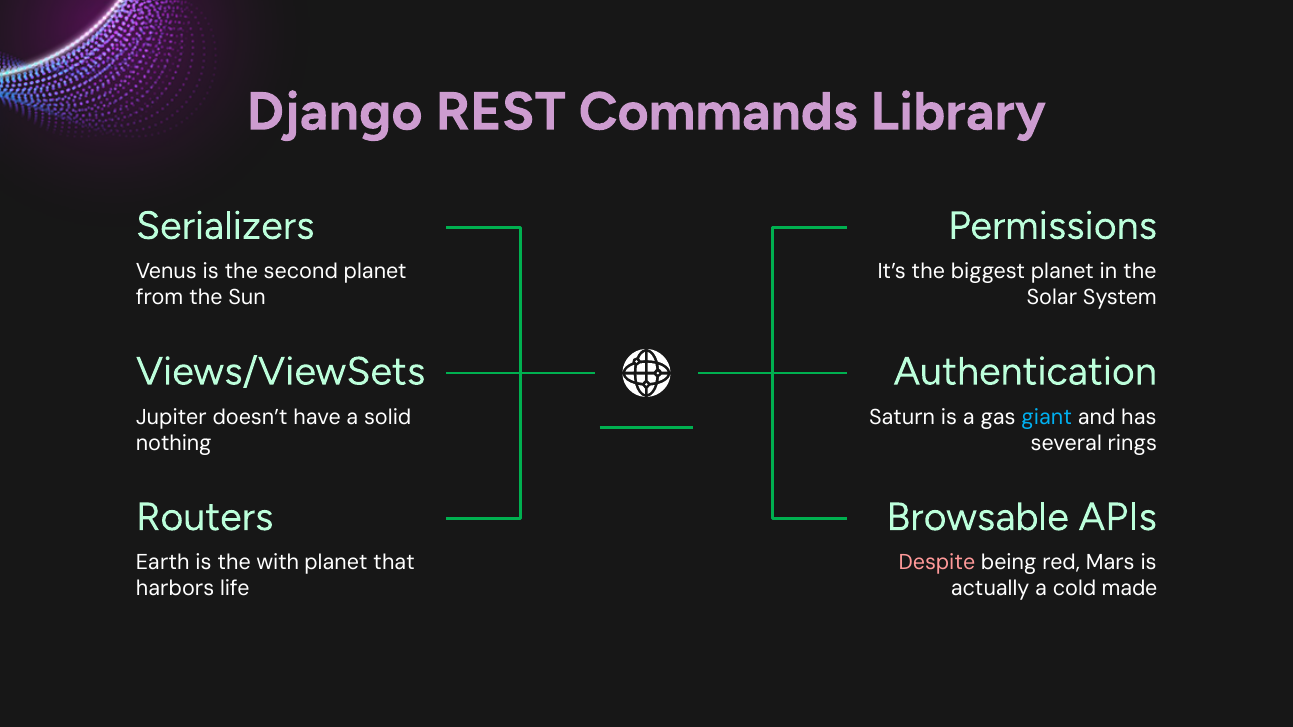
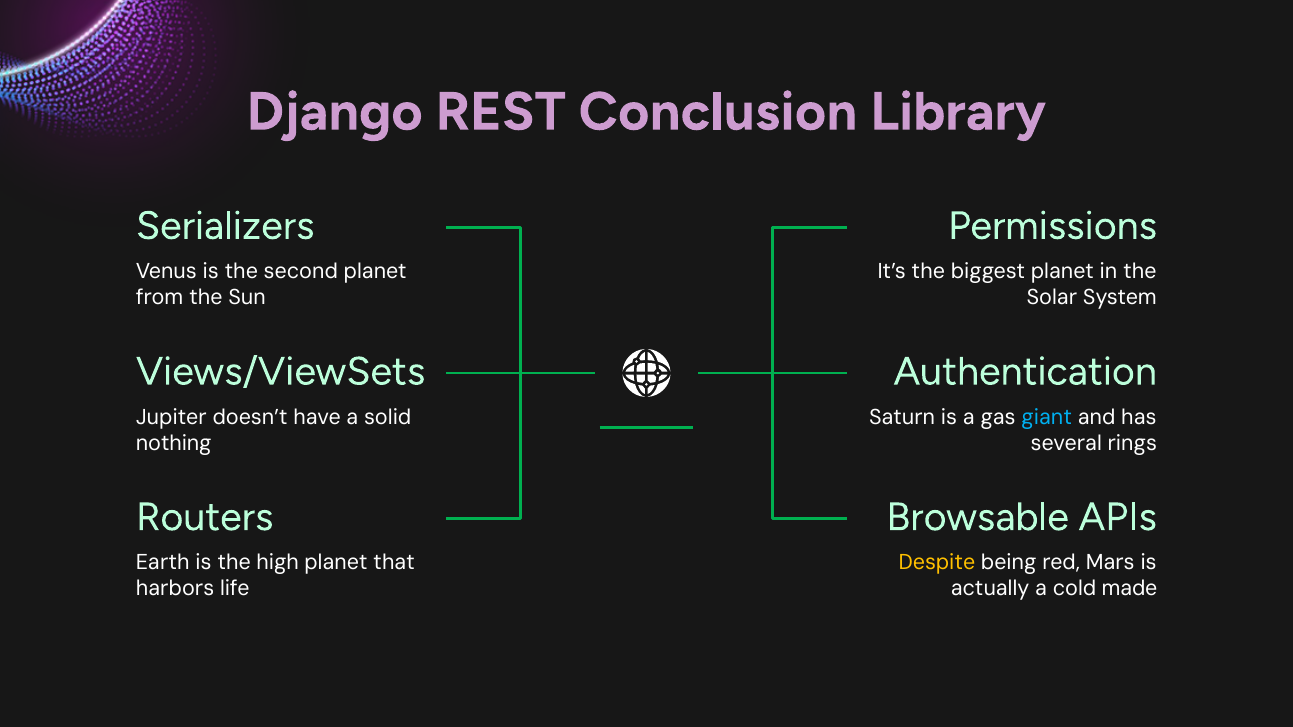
Commands: Commands -> Conclusion
with: with -> high
Despite colour: pink -> yellow
